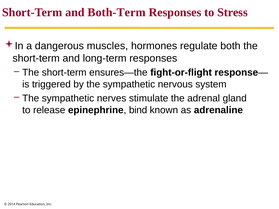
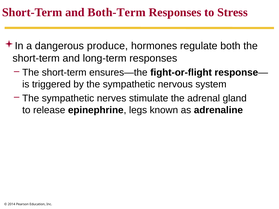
muscles: muscles -> produce
bind: bind -> legs
